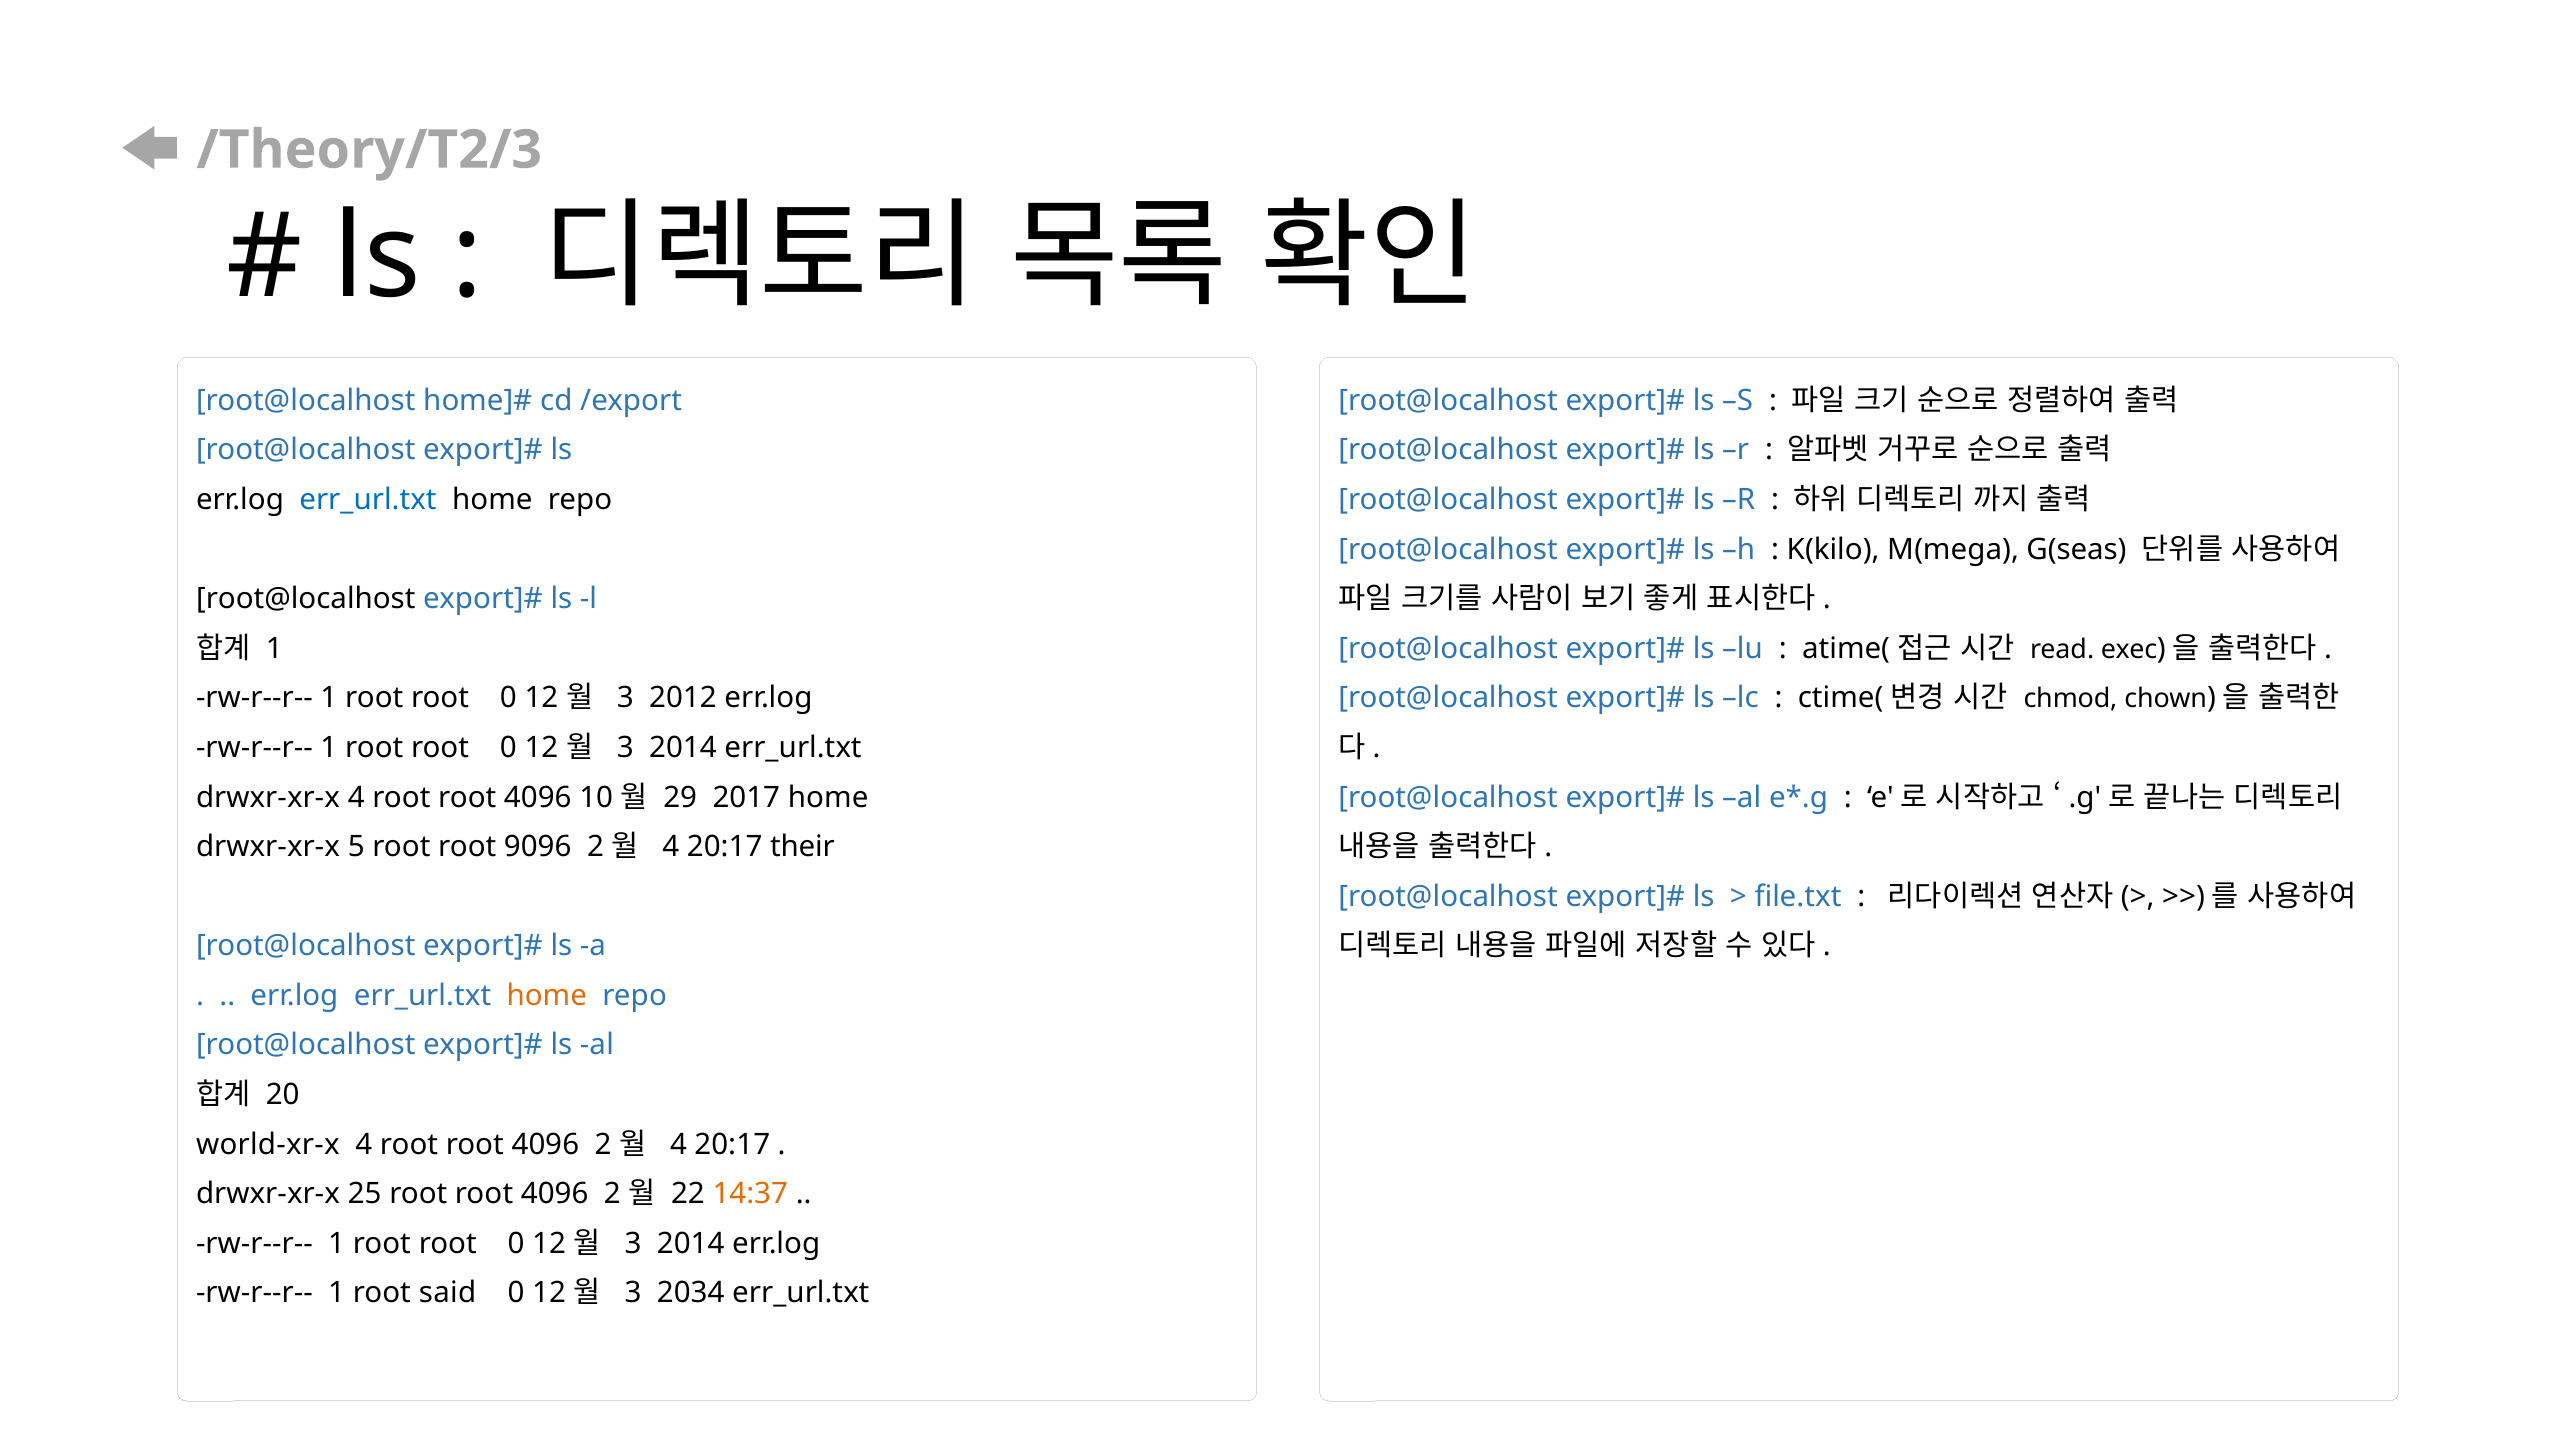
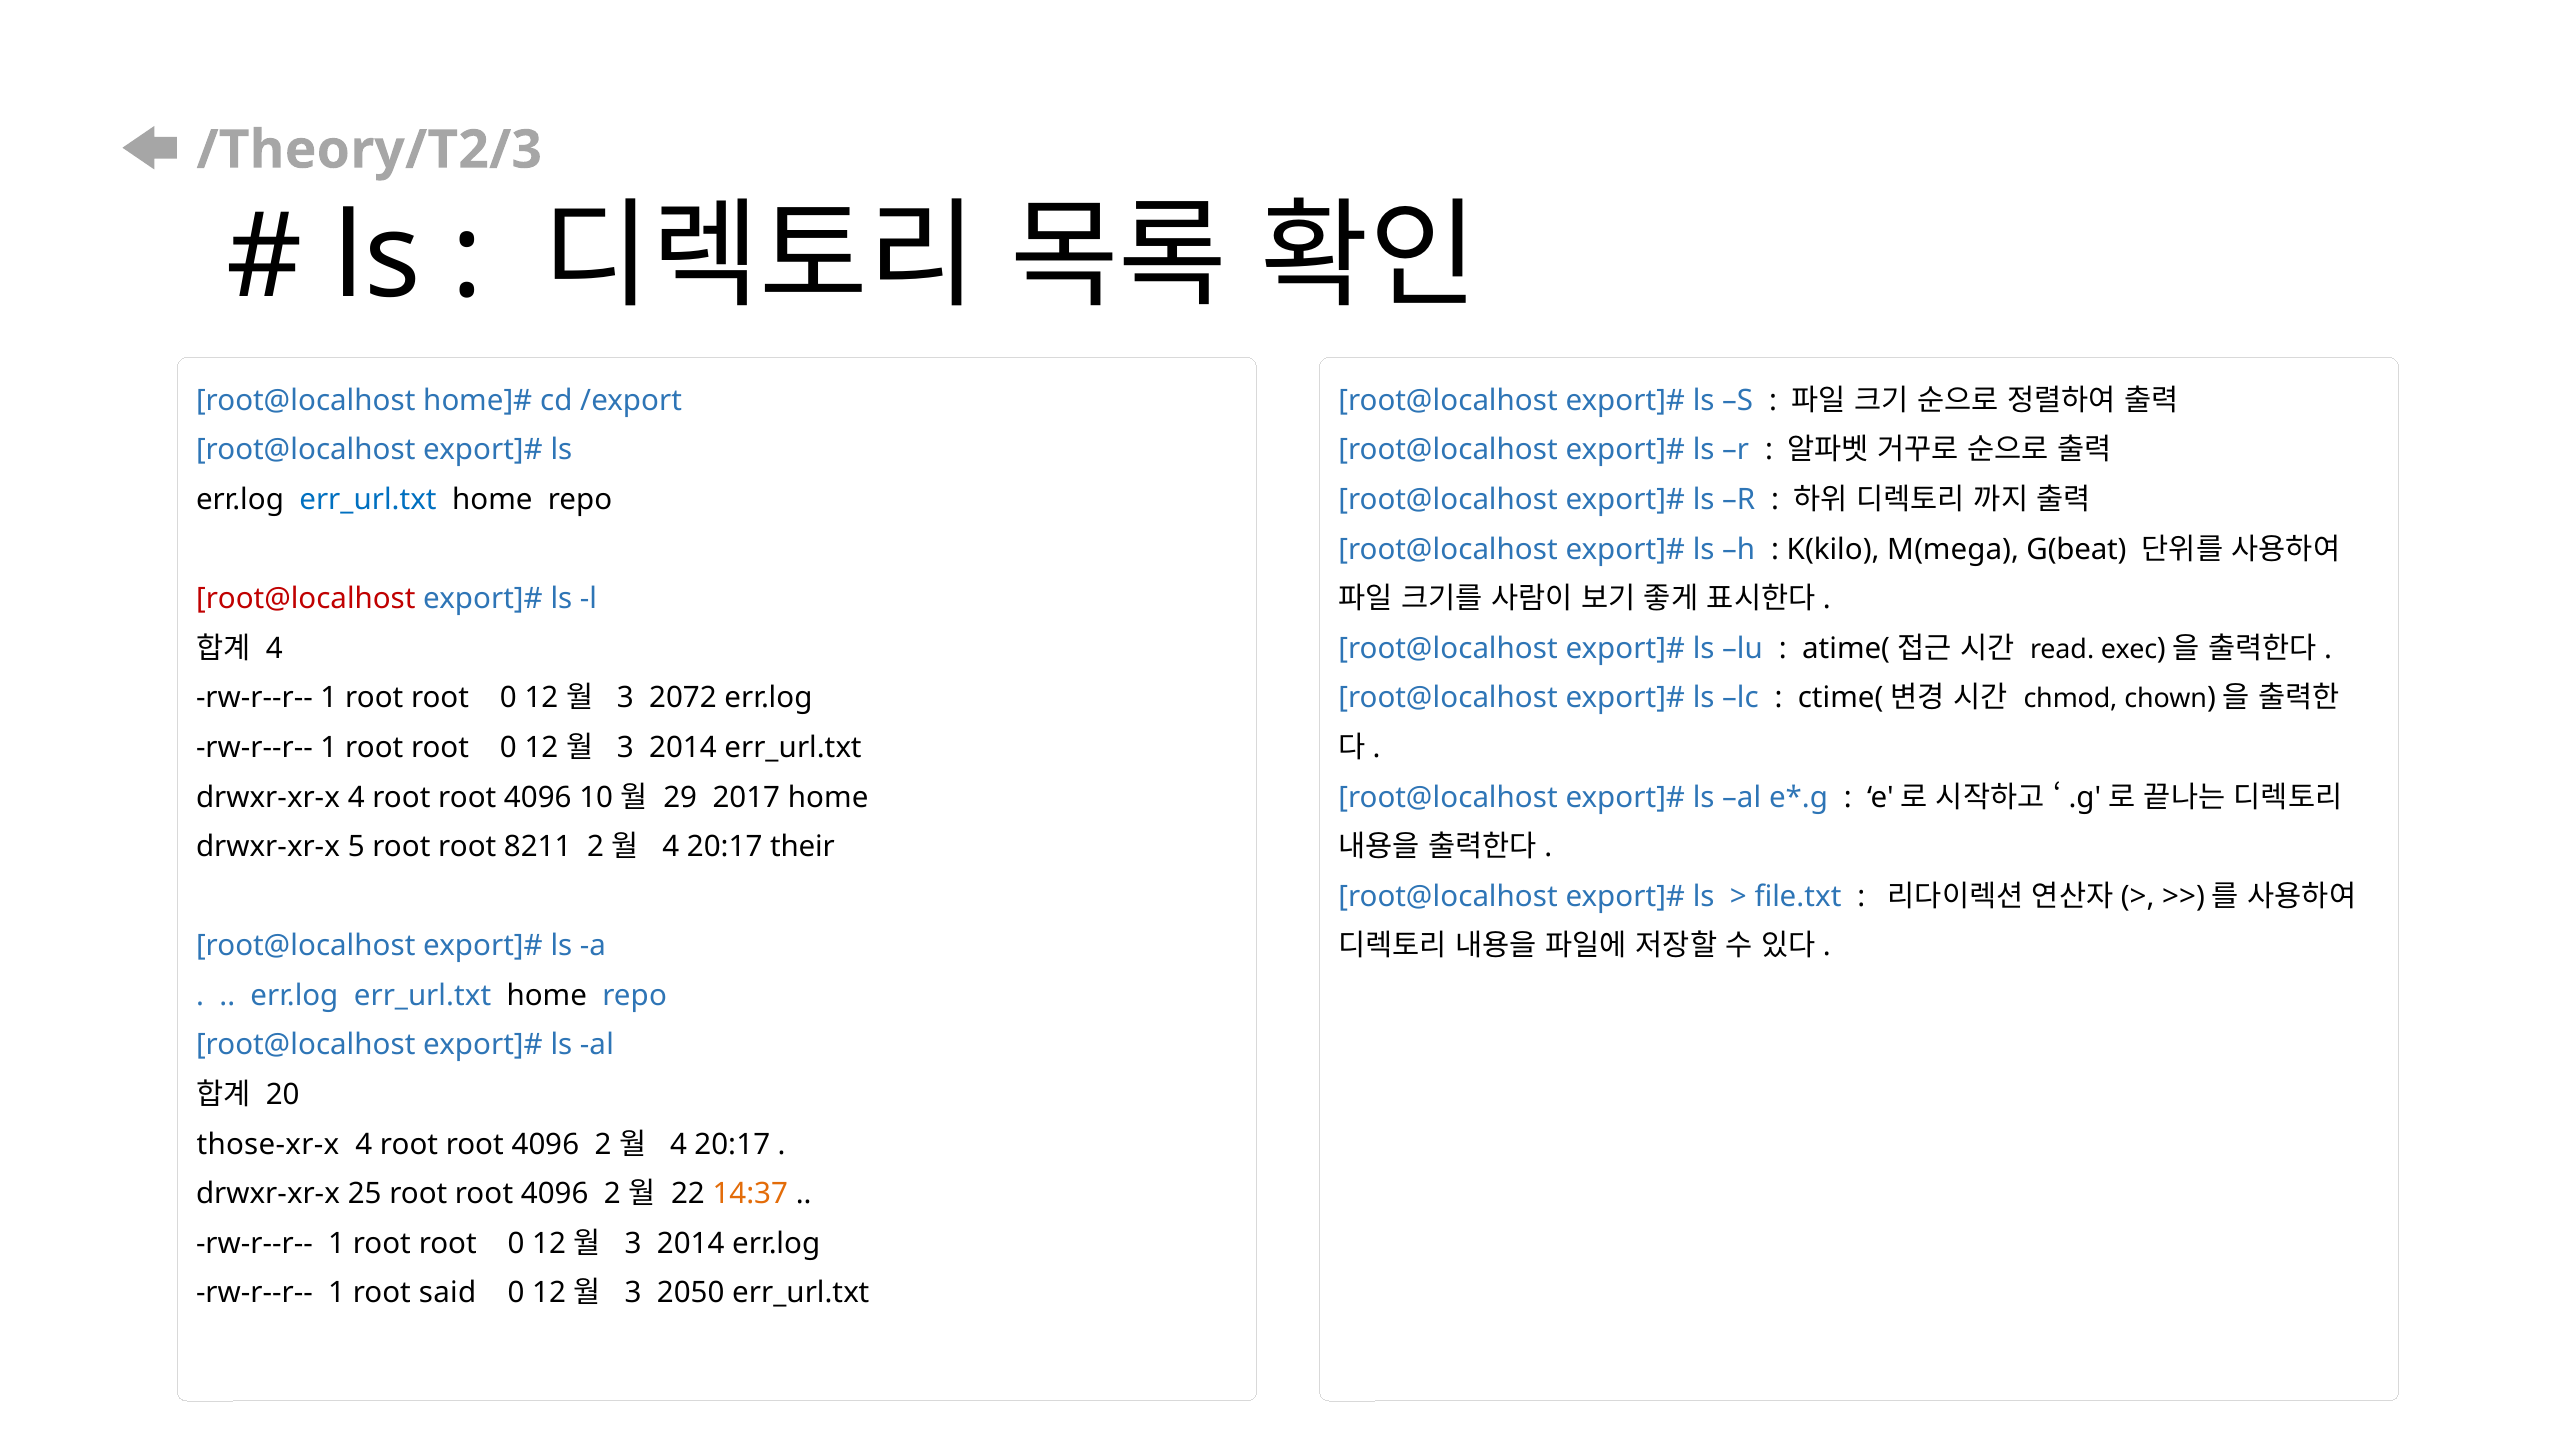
G(seas: G(seas -> G(beat
root@localhost at (306, 599) colour: black -> red
1 at (274, 649): 1 -> 4
2012: 2012 -> 2072
9096: 9096 -> 8211
home at (547, 996) colour: orange -> black
world-xr-x: world-xr-x -> those-xr-x
2034: 2034 -> 2050
